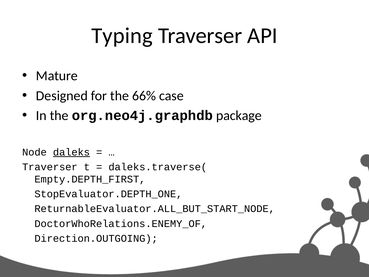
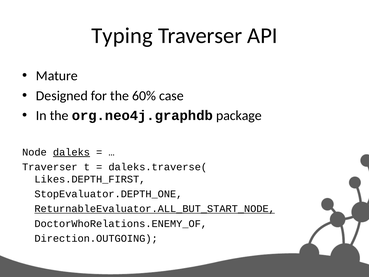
66%: 66% -> 60%
Empty.DEPTH_FIRST: Empty.DEPTH_FIRST -> Likes.DEPTH_FIRST
ReturnableEvaluator.ALL_BUT_START_NODE underline: none -> present
